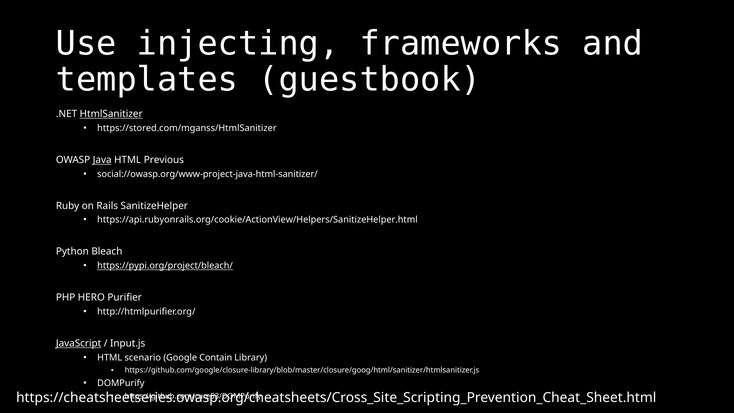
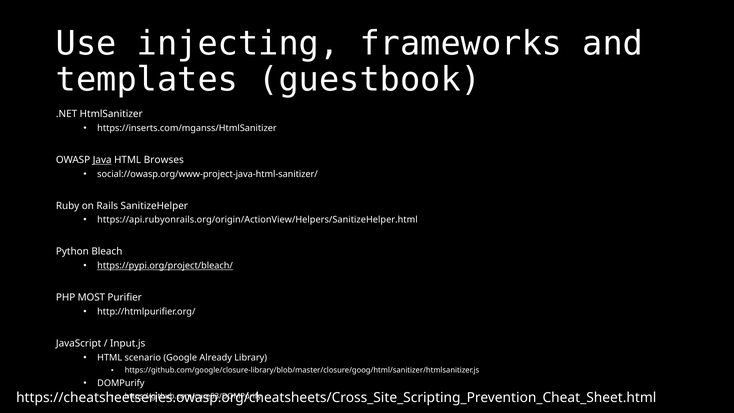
HtmlSanitizer underline: present -> none
https://stored.com/mganss/HtmlSanitizer: https://stored.com/mganss/HtmlSanitizer -> https://inserts.com/mganss/HtmlSanitizer
Previous: Previous -> Browses
https://api.rubyonrails.org/cookie/ActionView/Helpers/SanitizeHelper.html: https://api.rubyonrails.org/cookie/ActionView/Helpers/SanitizeHelper.html -> https://api.rubyonrails.org/origin/ActionView/Helpers/SanitizeHelper.html
HERO: HERO -> MOST
JavaScript underline: present -> none
Contain: Contain -> Already
